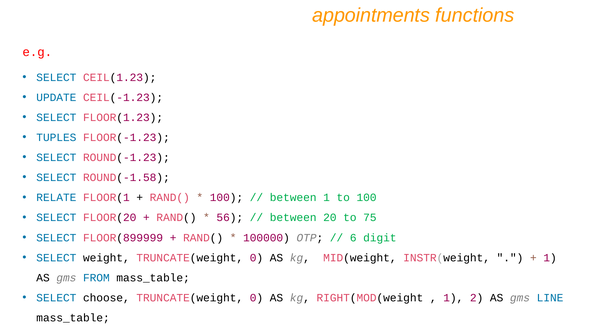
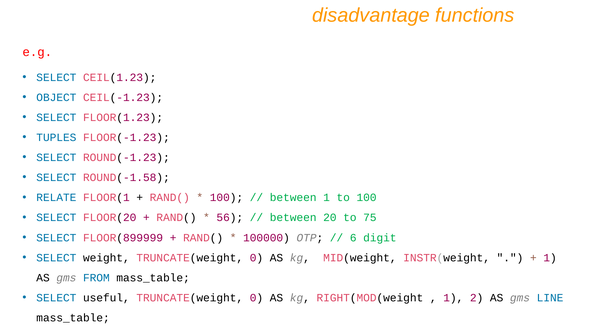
appointments: appointments -> disadvantage
UPDATE: UPDATE -> OBJECT
choose: choose -> useful
